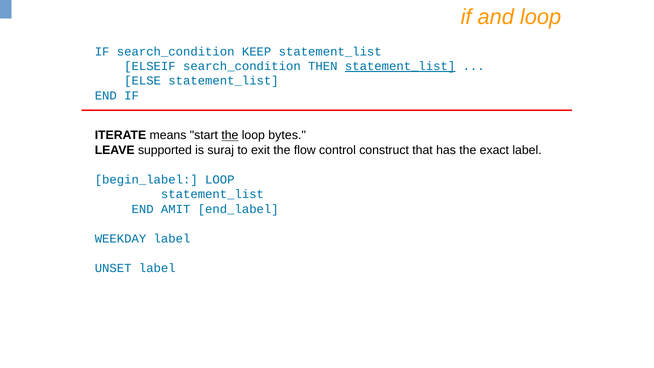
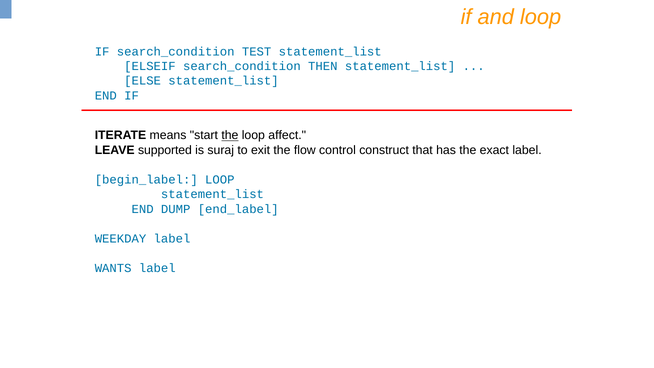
KEEP: KEEP -> TEST
statement_list at (400, 66) underline: present -> none
bytes: bytes -> affect
AMIT: AMIT -> DUMP
UNSET: UNSET -> WANTS
